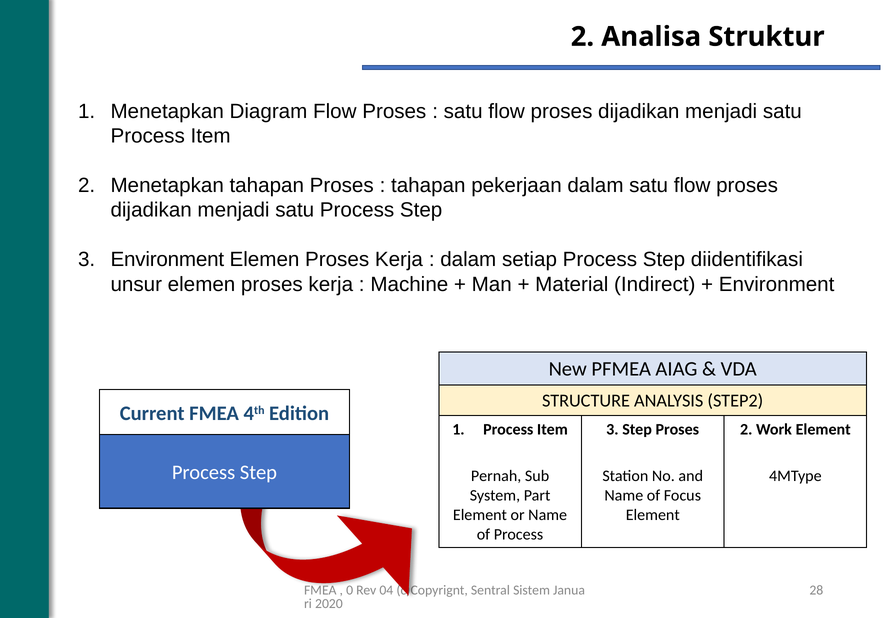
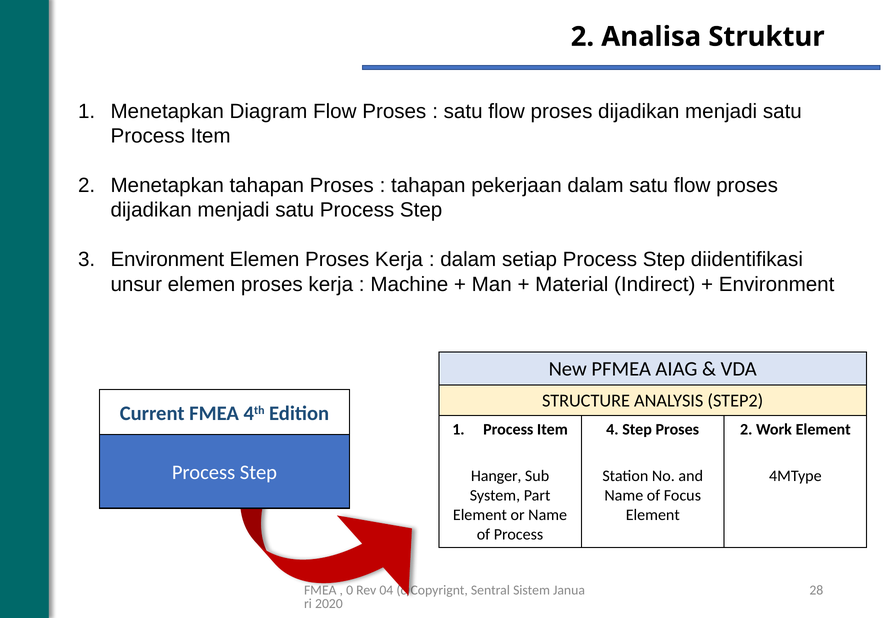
Item 3: 3 -> 4
Pernah: Pernah -> Hanger
